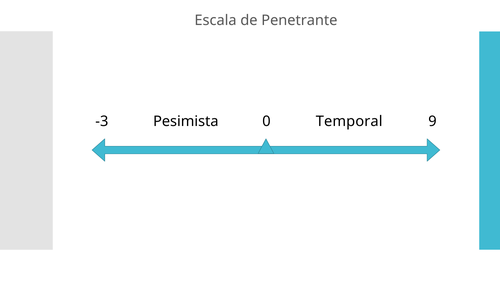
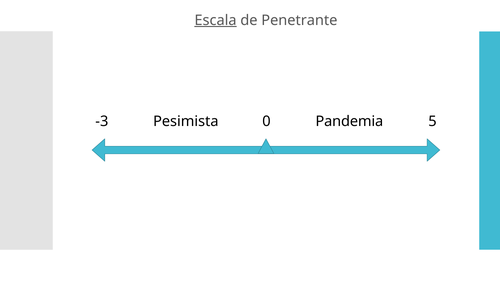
Escala underline: none -> present
9: 9 -> 5
Temporal: Temporal -> Pandemia
